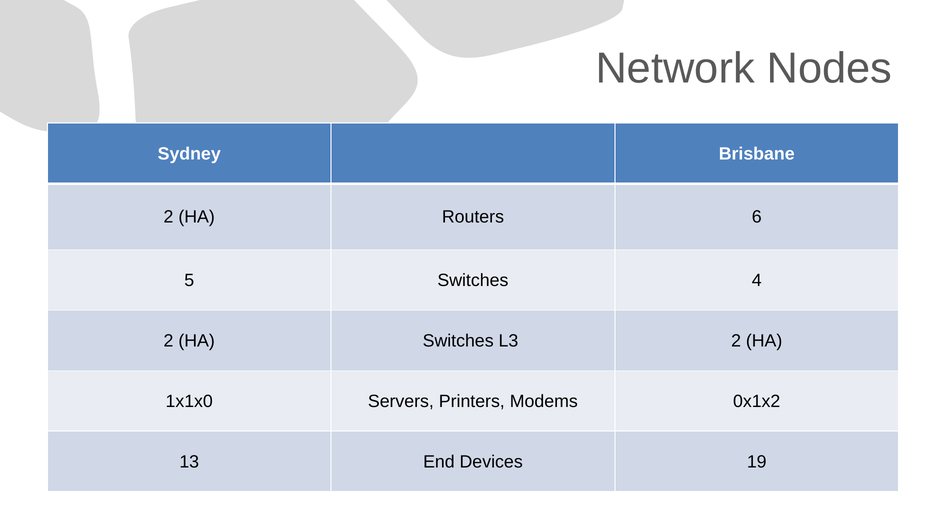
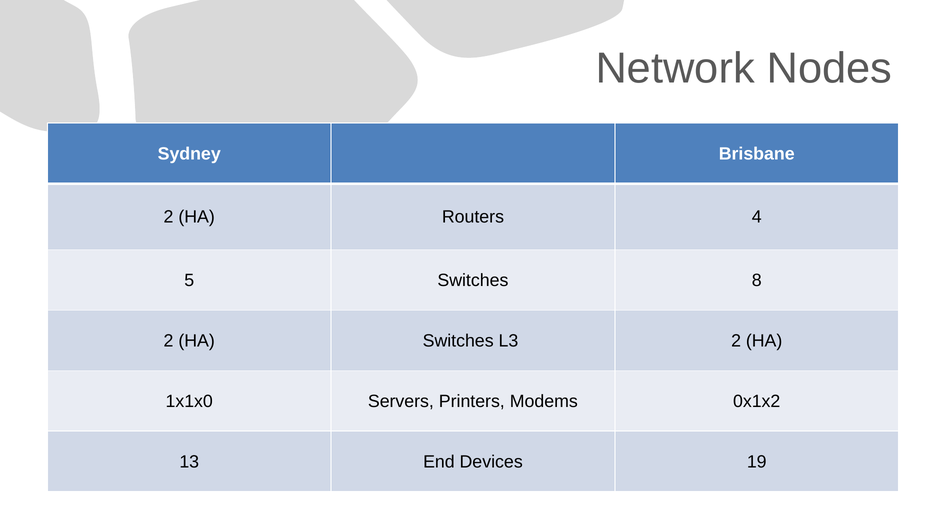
6: 6 -> 4
4: 4 -> 8
